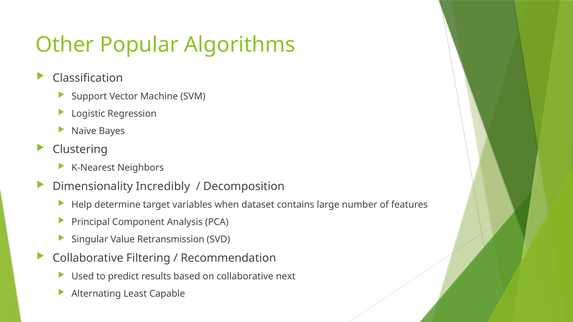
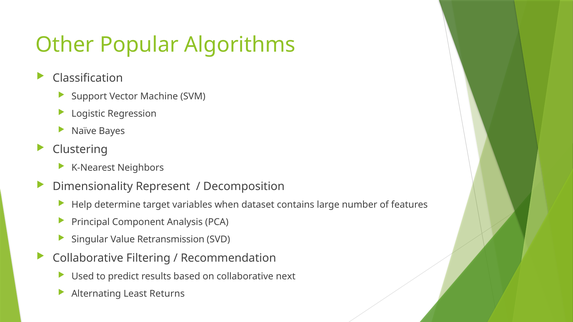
Incredibly: Incredibly -> Represent
Capable: Capable -> Returns
